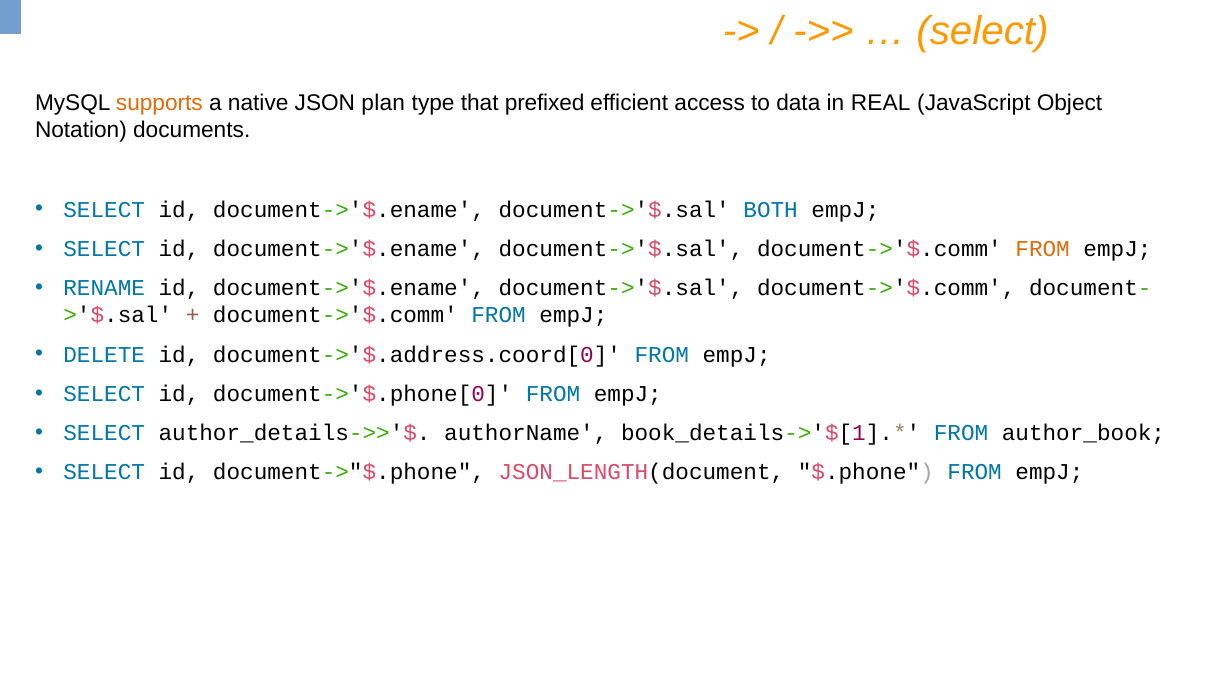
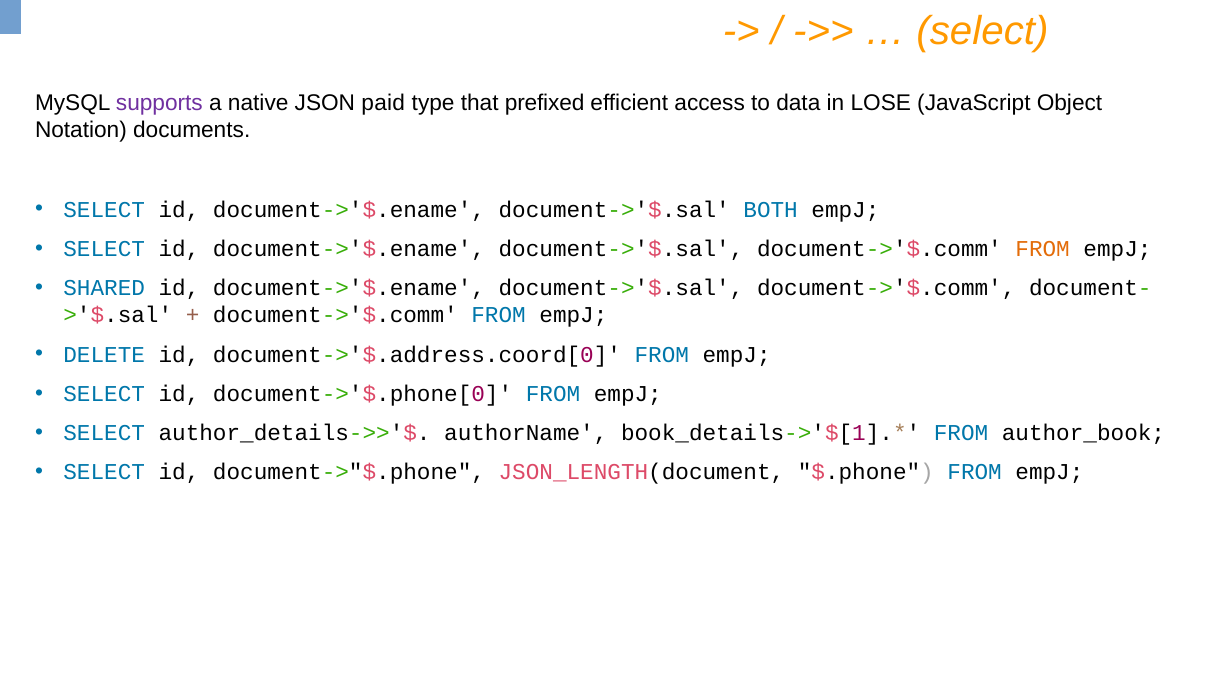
supports colour: orange -> purple
plan: plan -> paid
REAL: REAL -> LOSE
RENAME: RENAME -> SHARED
